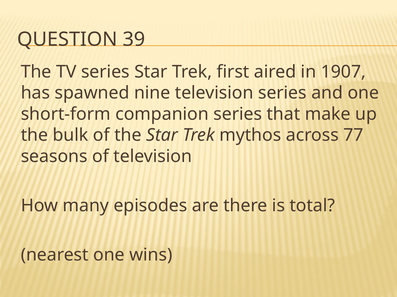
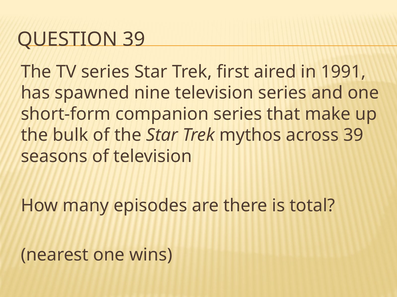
1907: 1907 -> 1991
across 77: 77 -> 39
